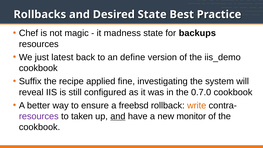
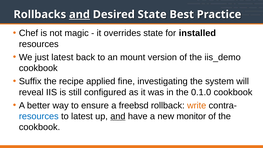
and at (79, 14) underline: none -> present
madness: madness -> overrides
backups: backups -> installed
define: define -> mount
0.7.0: 0.7.0 -> 0.1.0
resources at (39, 116) colour: purple -> blue
to taken: taken -> latest
